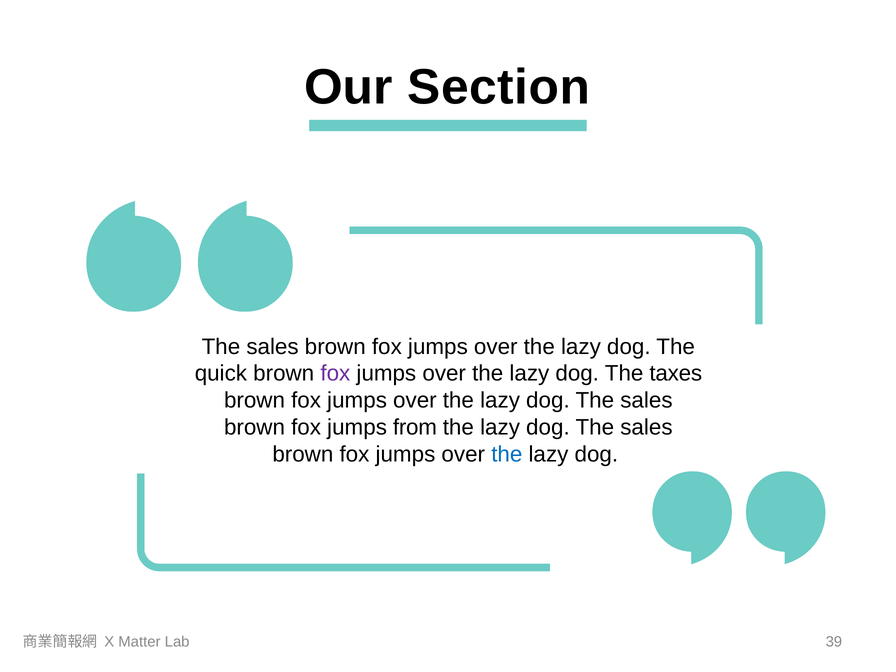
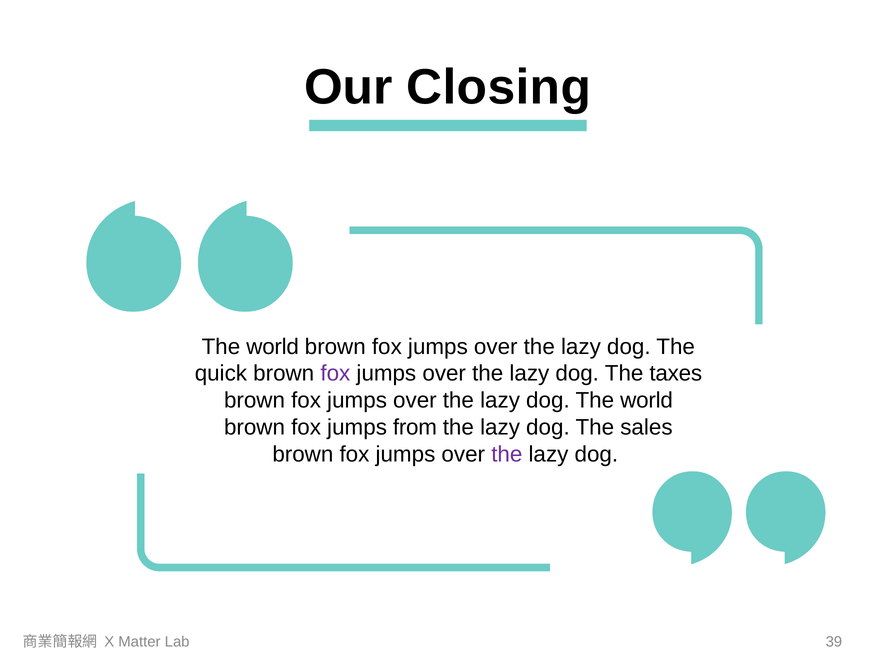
Section: Section -> Closing
sales at (273, 347): sales -> world
sales at (646, 400): sales -> world
the at (507, 454) colour: blue -> purple
